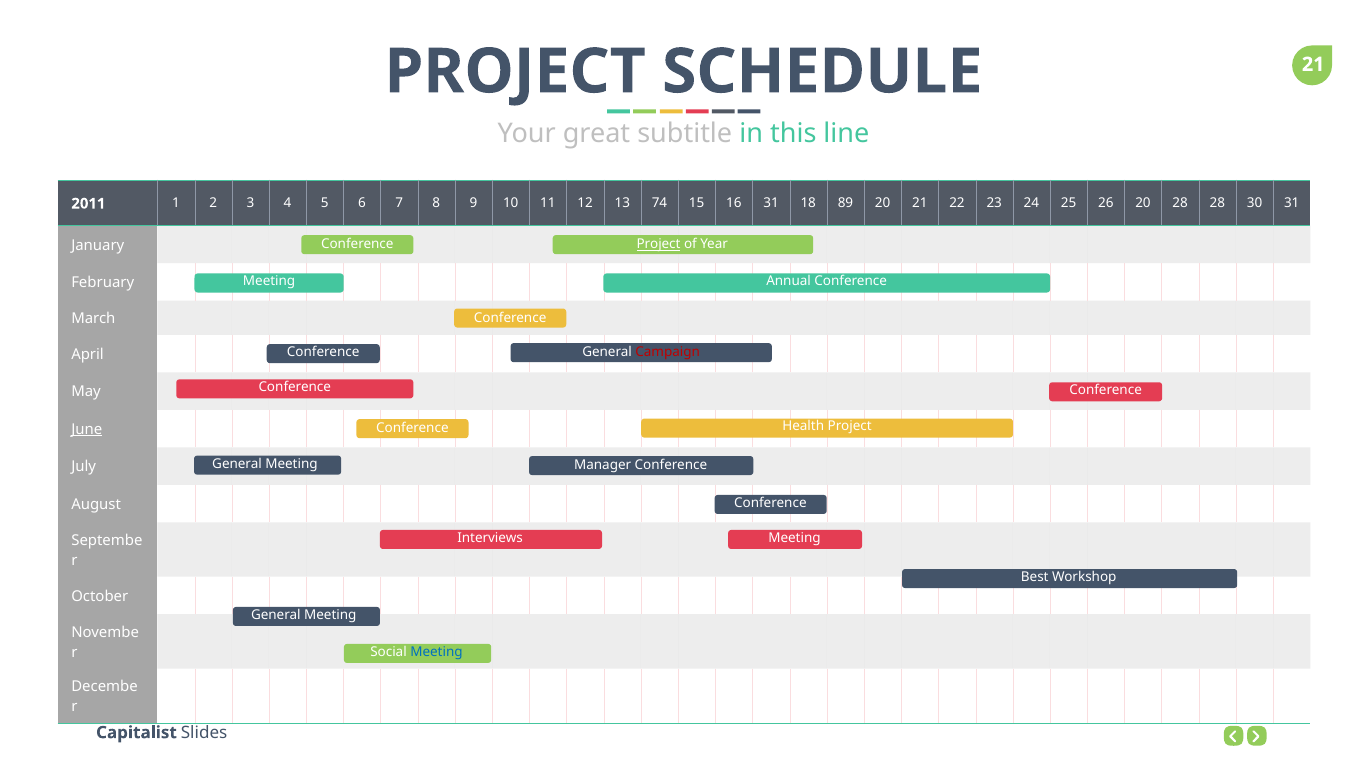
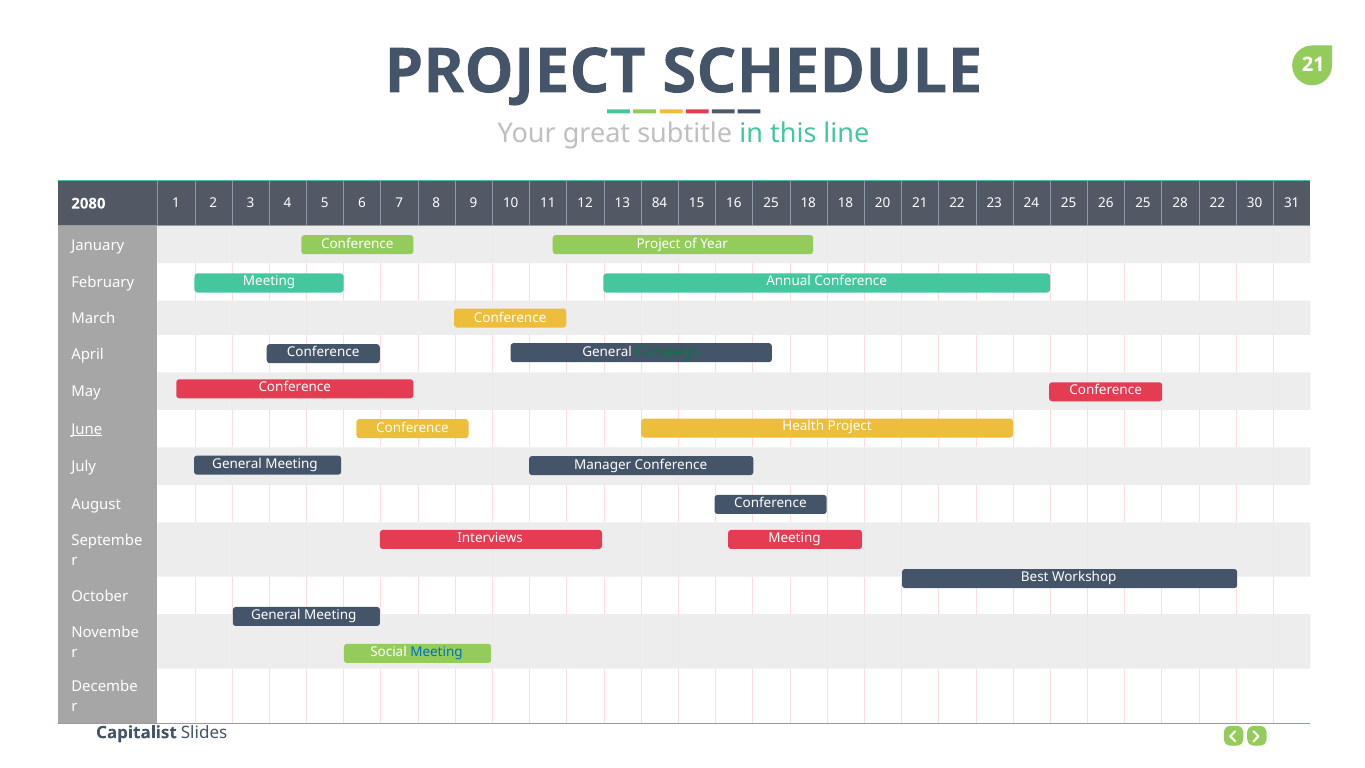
2011: 2011 -> 2080
74: 74 -> 84
16 31: 31 -> 25
18 89: 89 -> 18
26 20: 20 -> 25
28 28: 28 -> 22
Project at (659, 244) underline: present -> none
Campaign colour: red -> green
